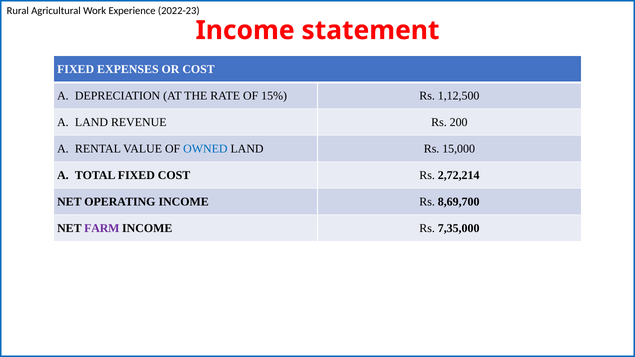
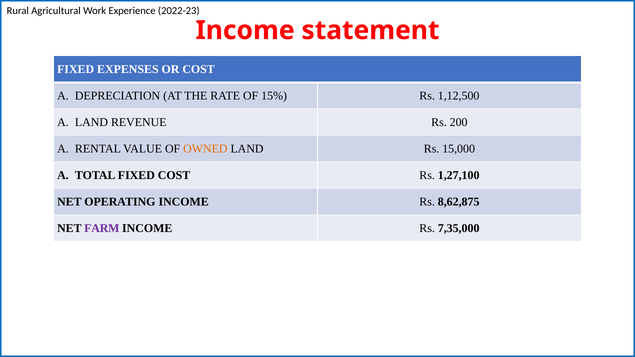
OWNED colour: blue -> orange
2,72,214: 2,72,214 -> 1,27,100
8,69,700: 8,69,700 -> 8,62,875
